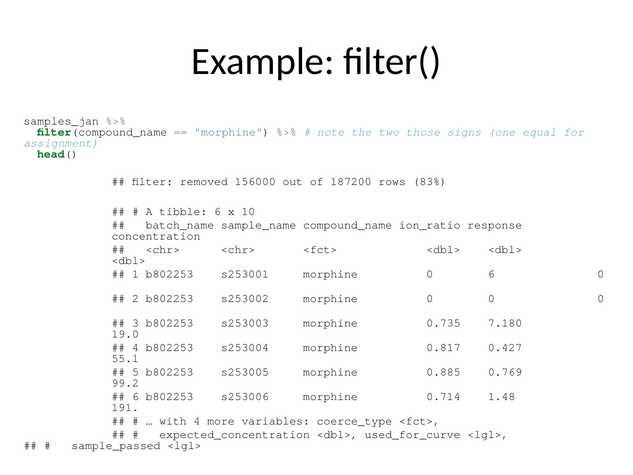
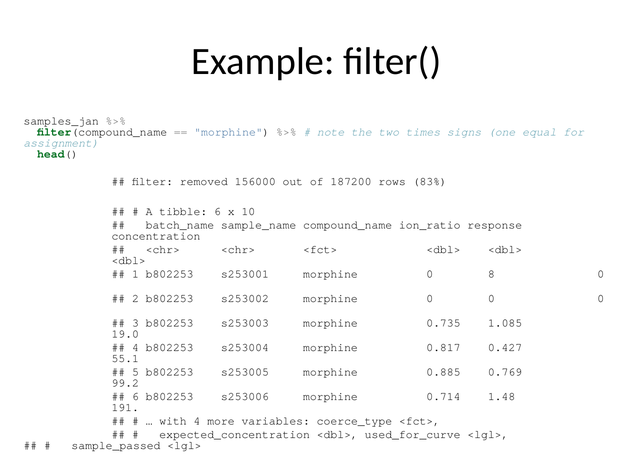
those: those -> times
0 6: 6 -> 8
7.180: 7.180 -> 1.085
